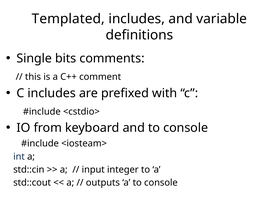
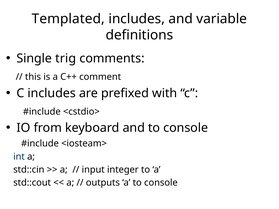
bits: bits -> trig
